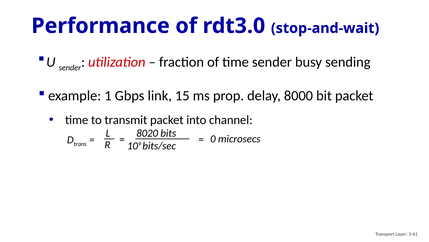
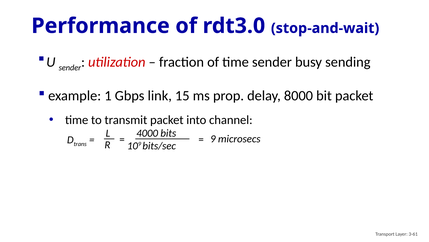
8020: 8020 -> 4000
0: 0 -> 9
